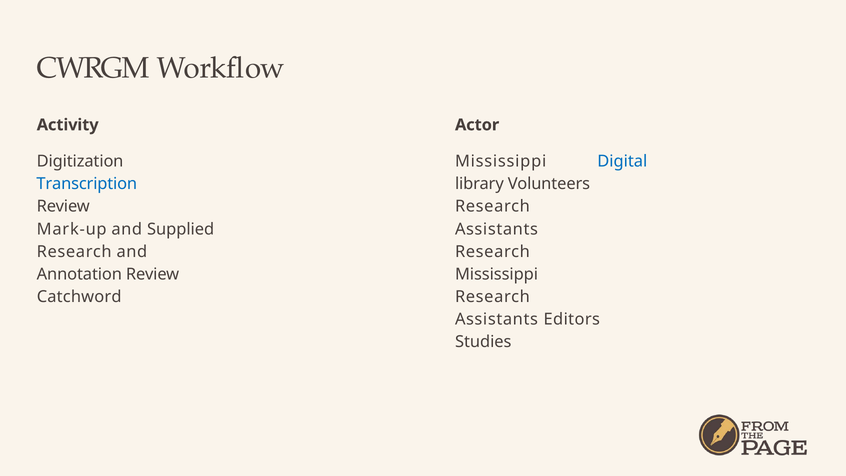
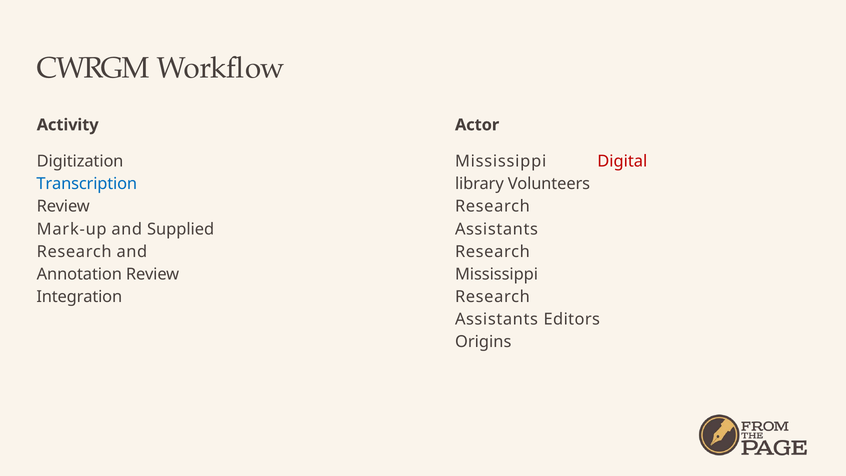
Digital colour: blue -> red
Catchword: Catchword -> Integration
Studies: Studies -> Origins
